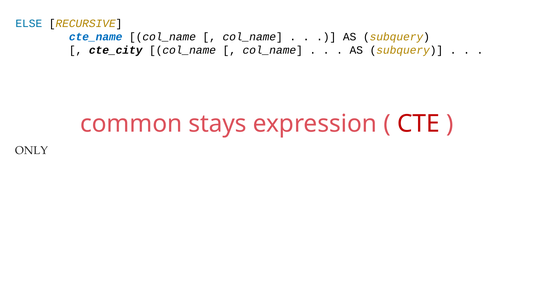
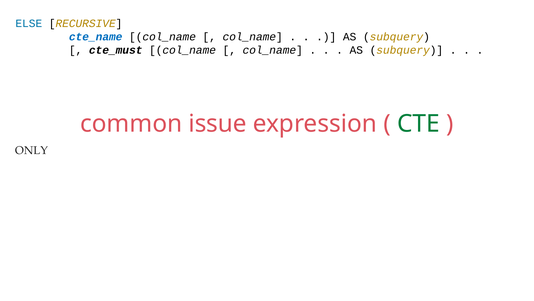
cte_city: cte_city -> cte_must
stays: stays -> issue
CTE colour: red -> green
